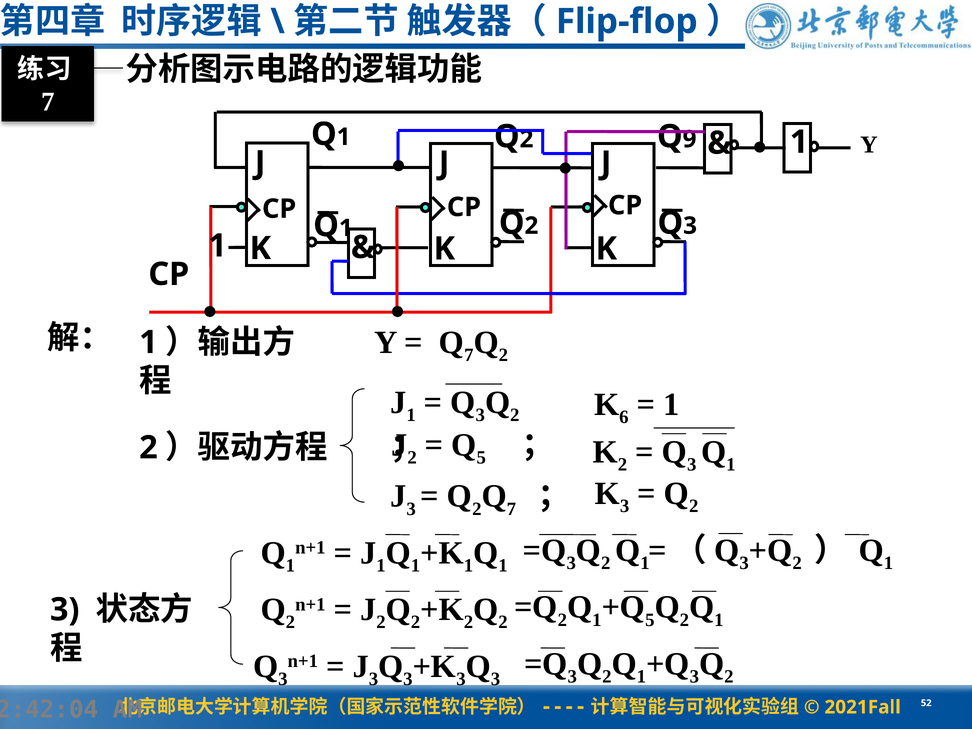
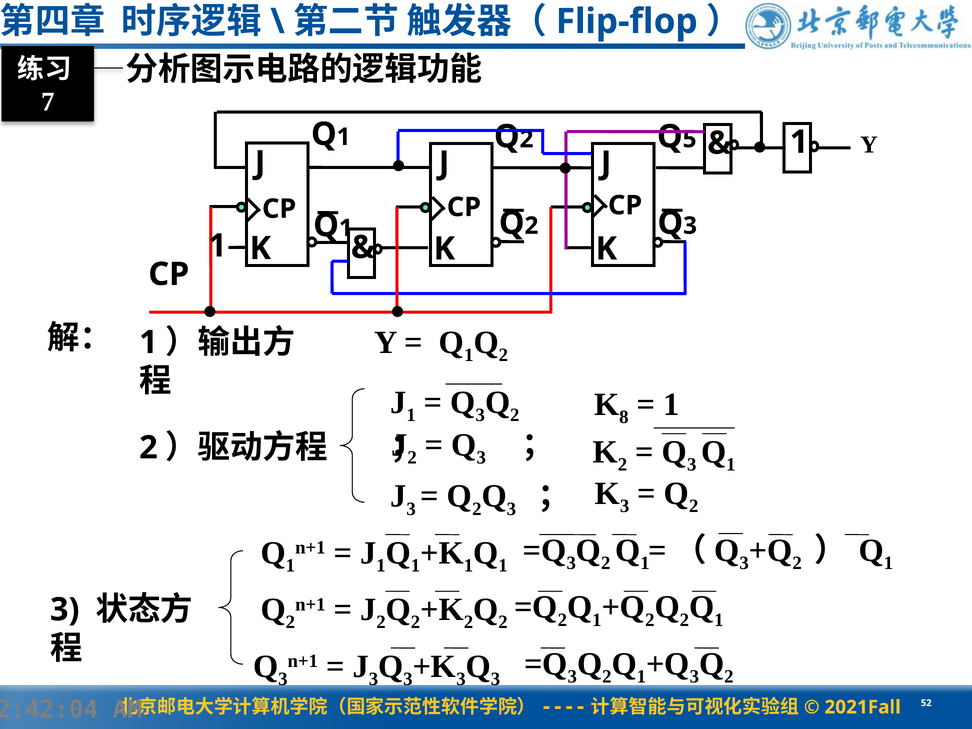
9: 9 -> 5
7 at (469, 355): 7 -> 1
6: 6 -> 8
5 at (481, 458): 5 -> 3
7 at (511, 509): 7 -> 3
5 at (650, 620): 5 -> 2
